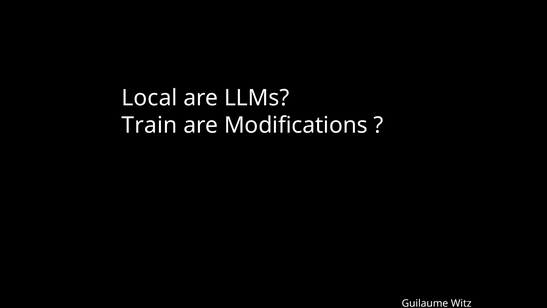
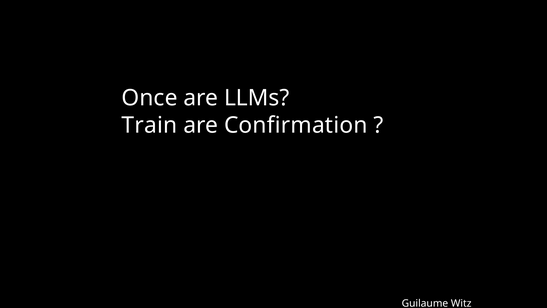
Local: Local -> Once
Modifications: Modifications -> Confirmation
